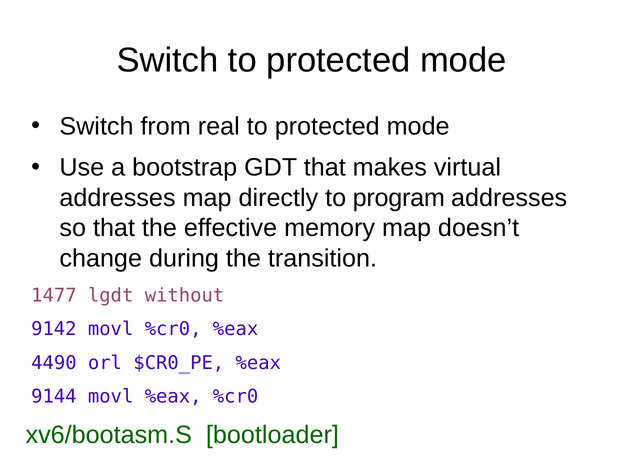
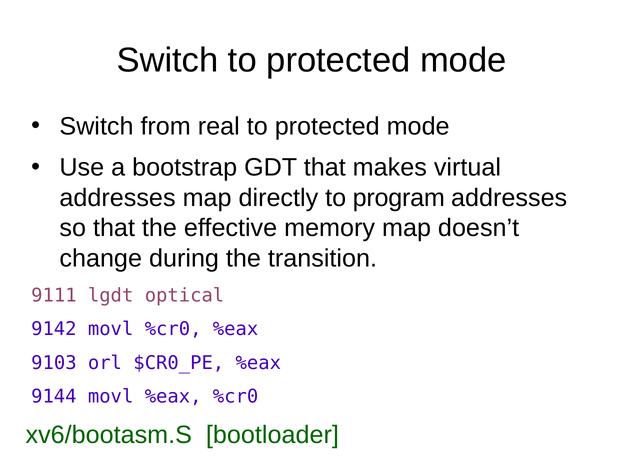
1477: 1477 -> 9111
without: without -> optical
4490: 4490 -> 9103
